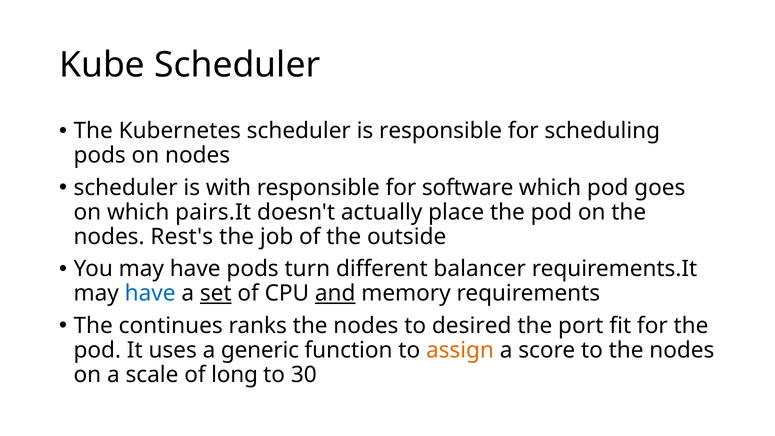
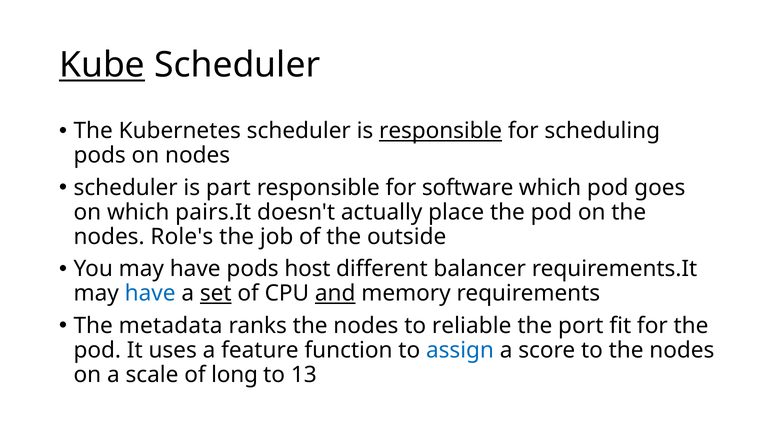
Kube underline: none -> present
responsible at (441, 131) underline: none -> present
with: with -> part
Rest's: Rest's -> Role's
turn: turn -> host
continues: continues -> metadata
desired: desired -> reliable
generic: generic -> feature
assign colour: orange -> blue
30: 30 -> 13
